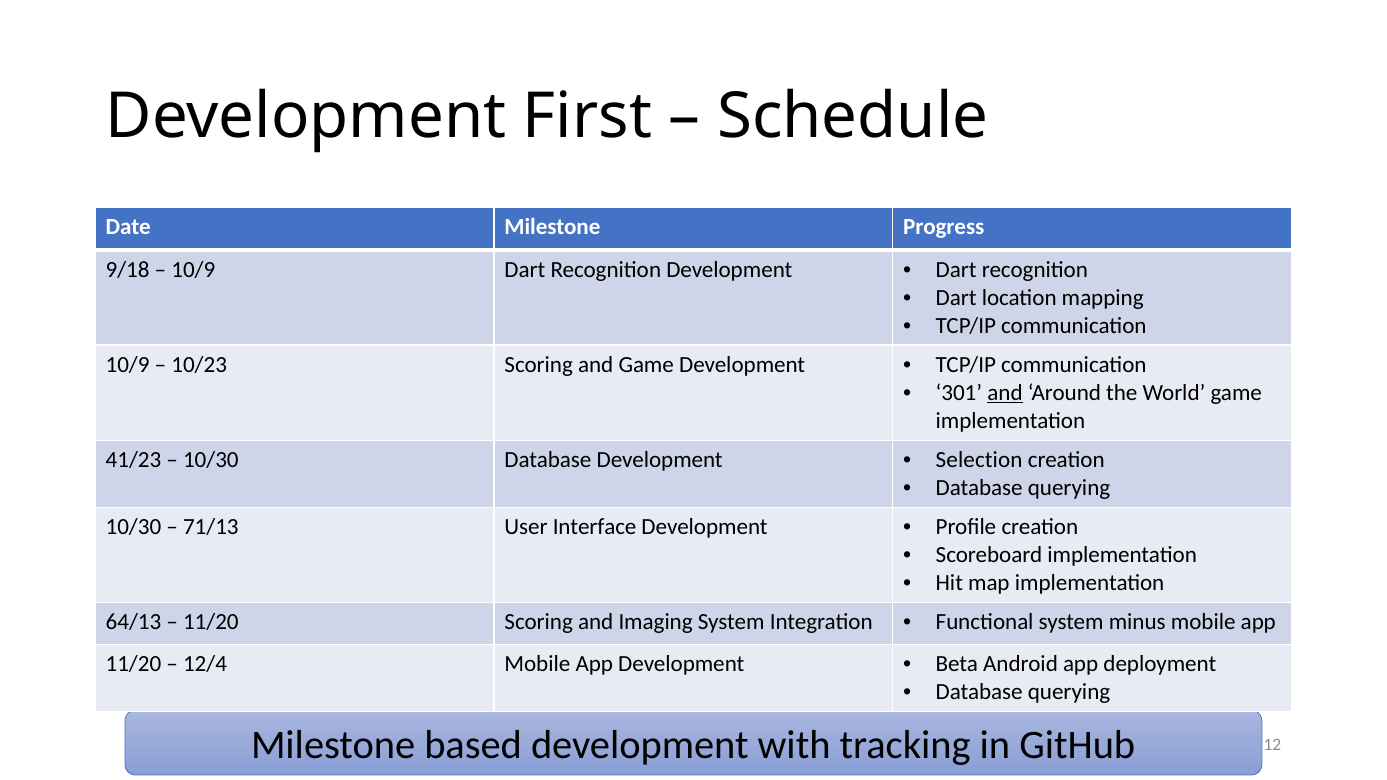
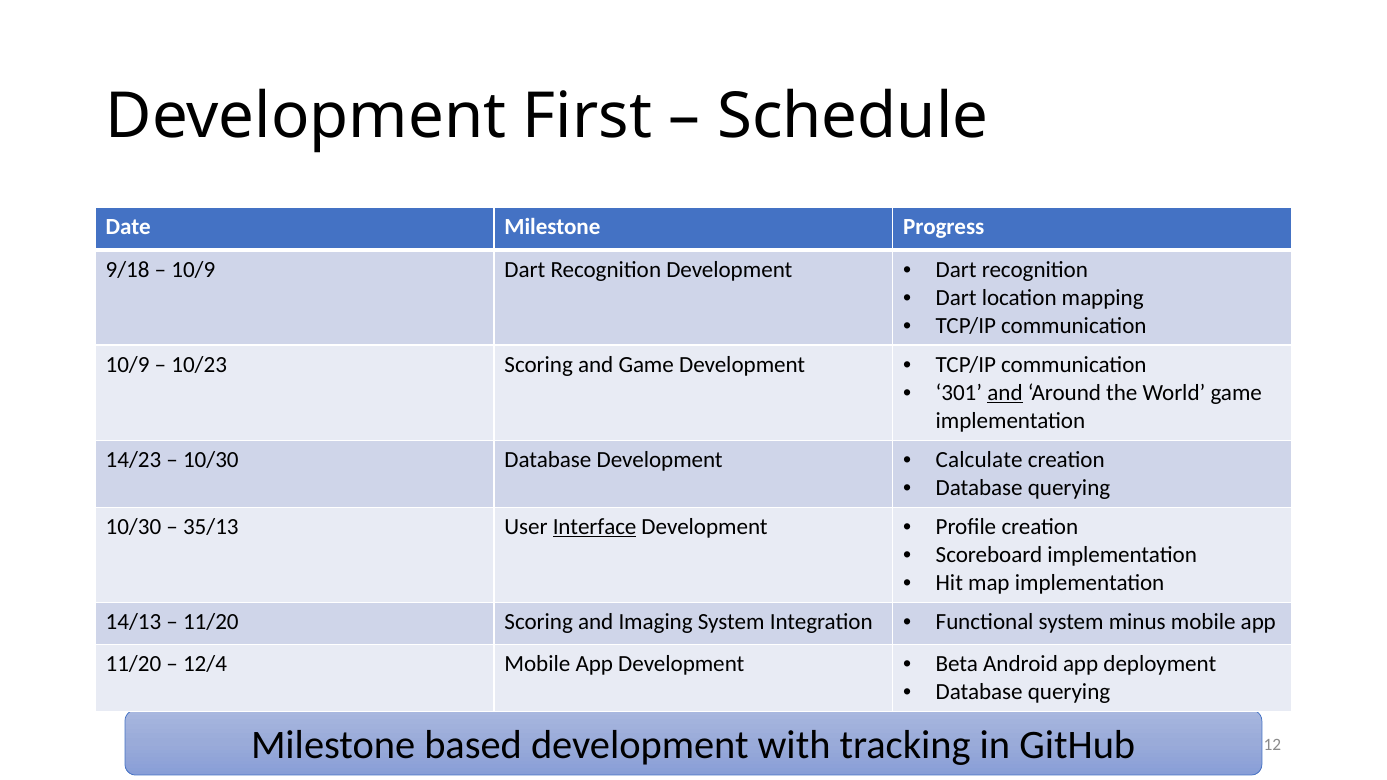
41/23: 41/23 -> 14/23
Selection: Selection -> Calculate
71/13: 71/13 -> 35/13
Interface underline: none -> present
64/13: 64/13 -> 14/13
